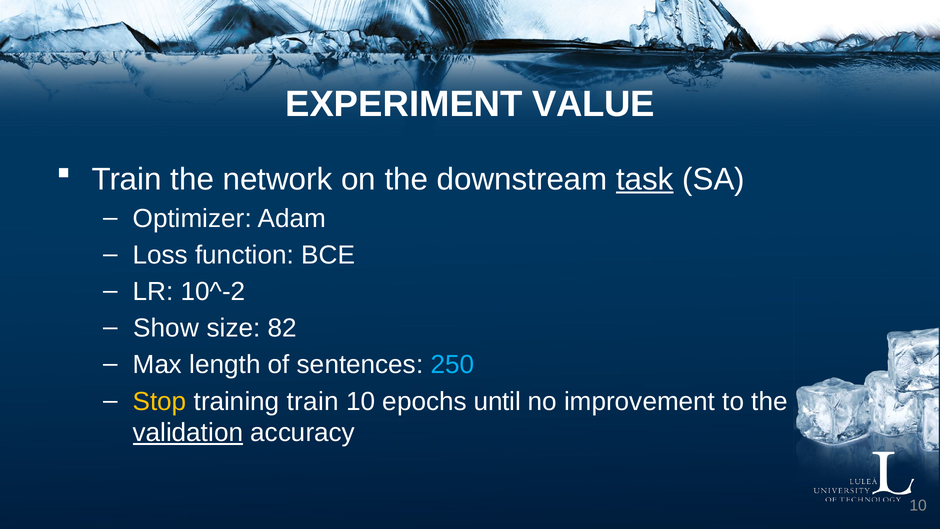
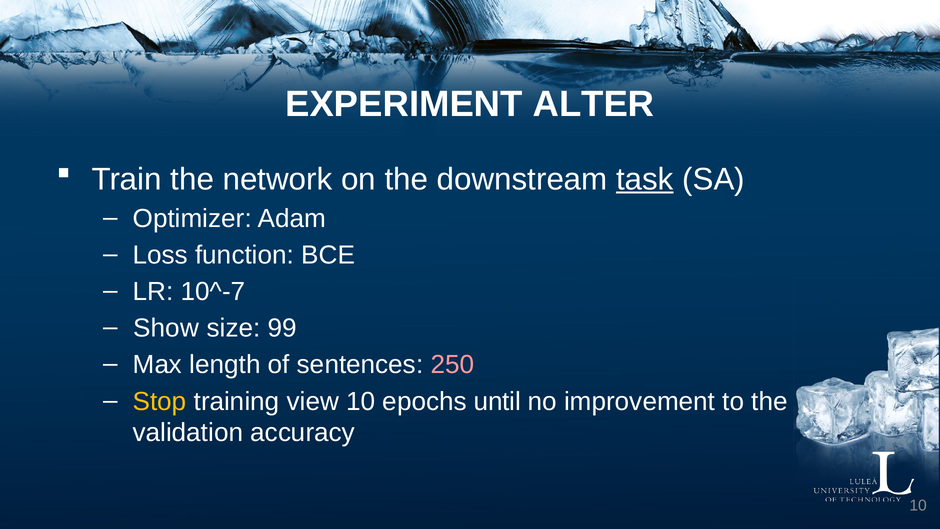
VALUE: VALUE -> ALTER
10^-2: 10^-2 -> 10^-7
82: 82 -> 99
250 colour: light blue -> pink
training train: train -> view
validation underline: present -> none
